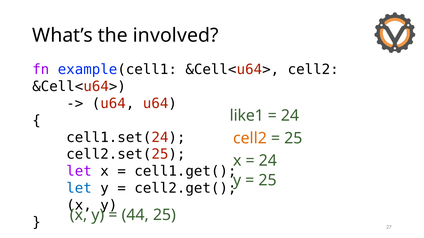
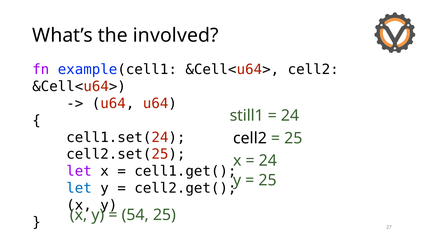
like1: like1 -> still1
cell2 at (250, 138) colour: orange -> black
44: 44 -> 54
